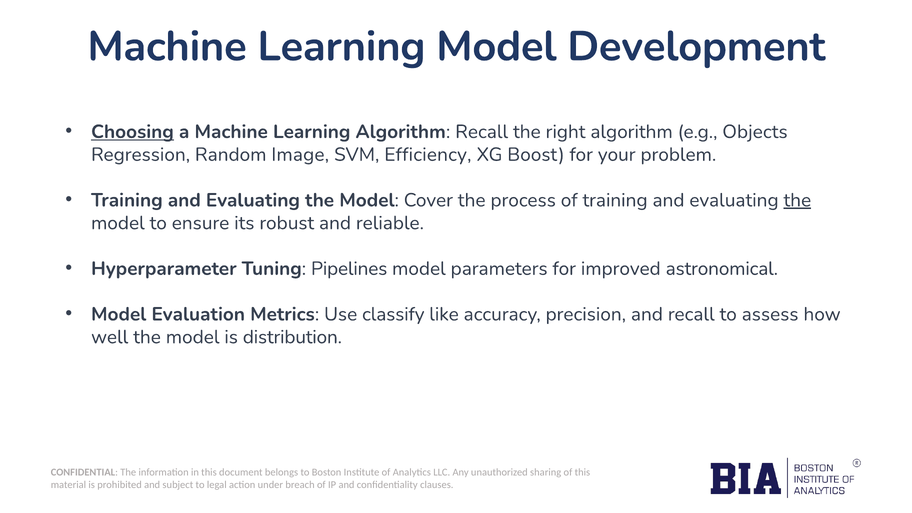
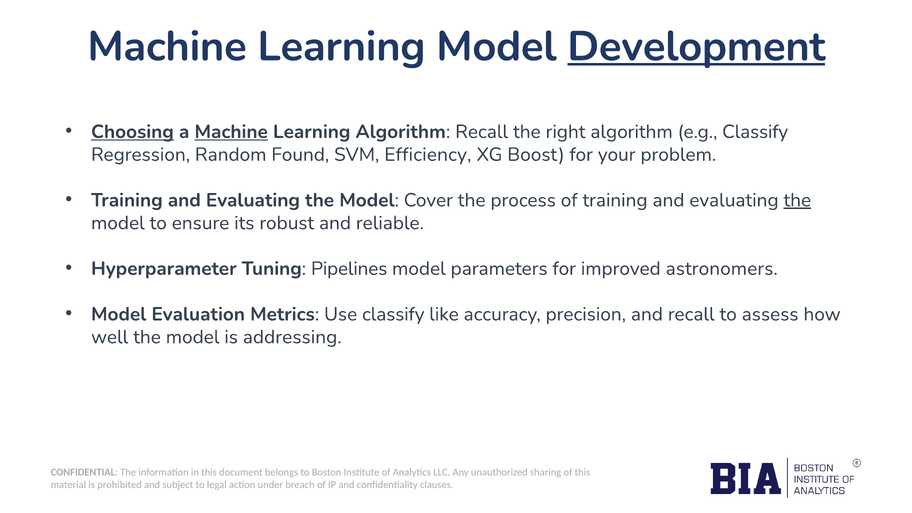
Development underline: none -> present
Machine at (231, 132) underline: none -> present
e.g Objects: Objects -> Classify
Image: Image -> Found
astronomical: astronomical -> astronomers
distribution: distribution -> addressing
